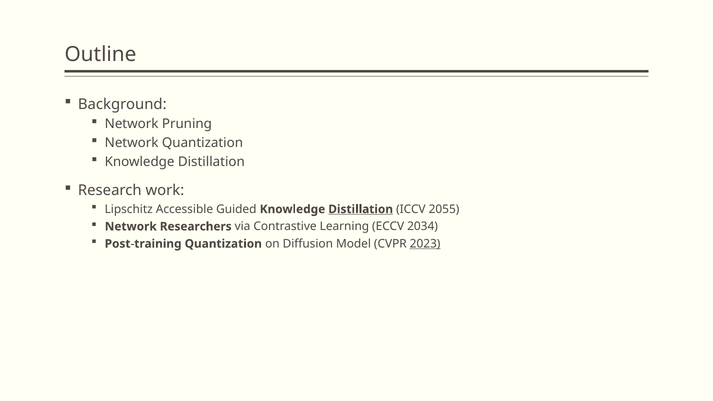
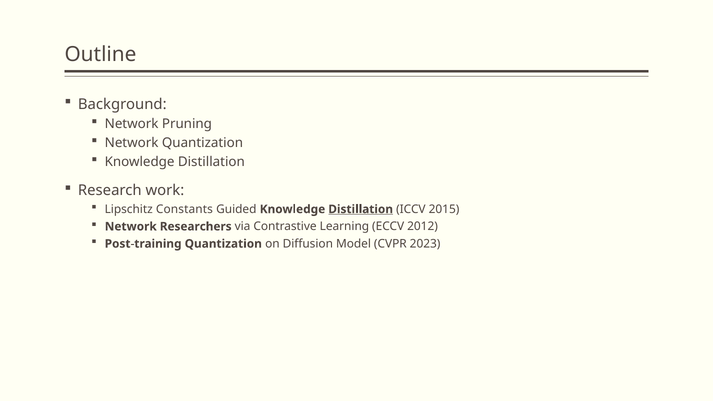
Accessible: Accessible -> Constants
2055: 2055 -> 2015
2034: 2034 -> 2012
2023 underline: present -> none
